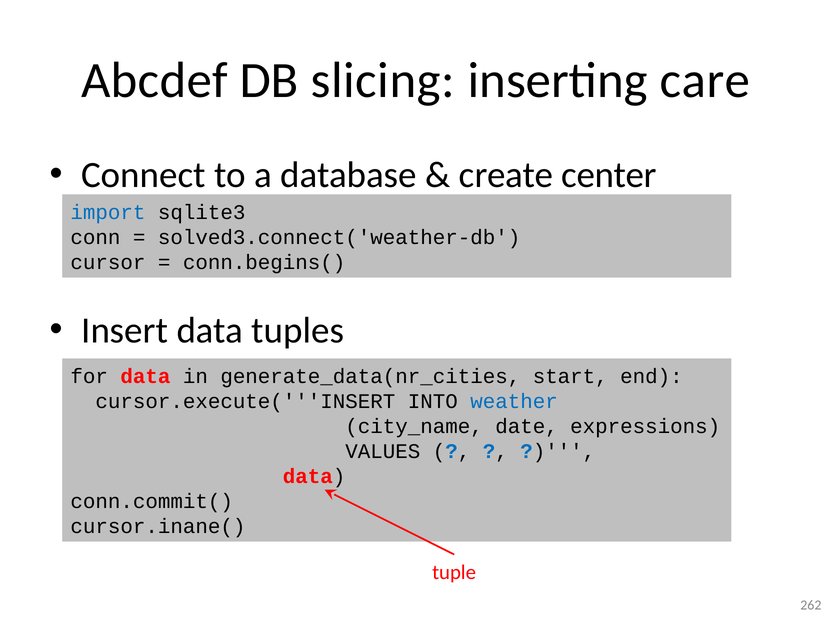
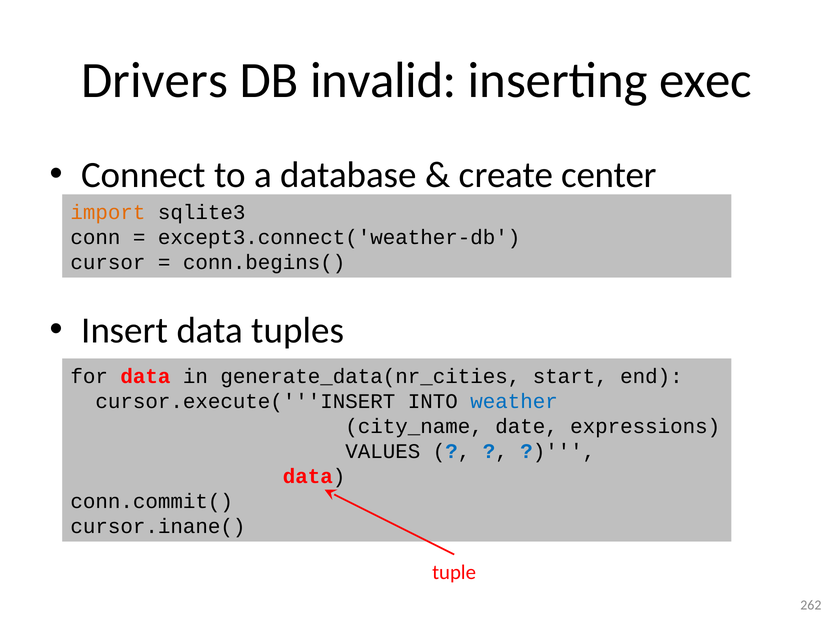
Abcdef: Abcdef -> Drivers
slicing: slicing -> invalid
care: care -> exec
import colour: blue -> orange
solved3.connect('weather-db: solved3.connect('weather-db -> except3.connect('weather-db
